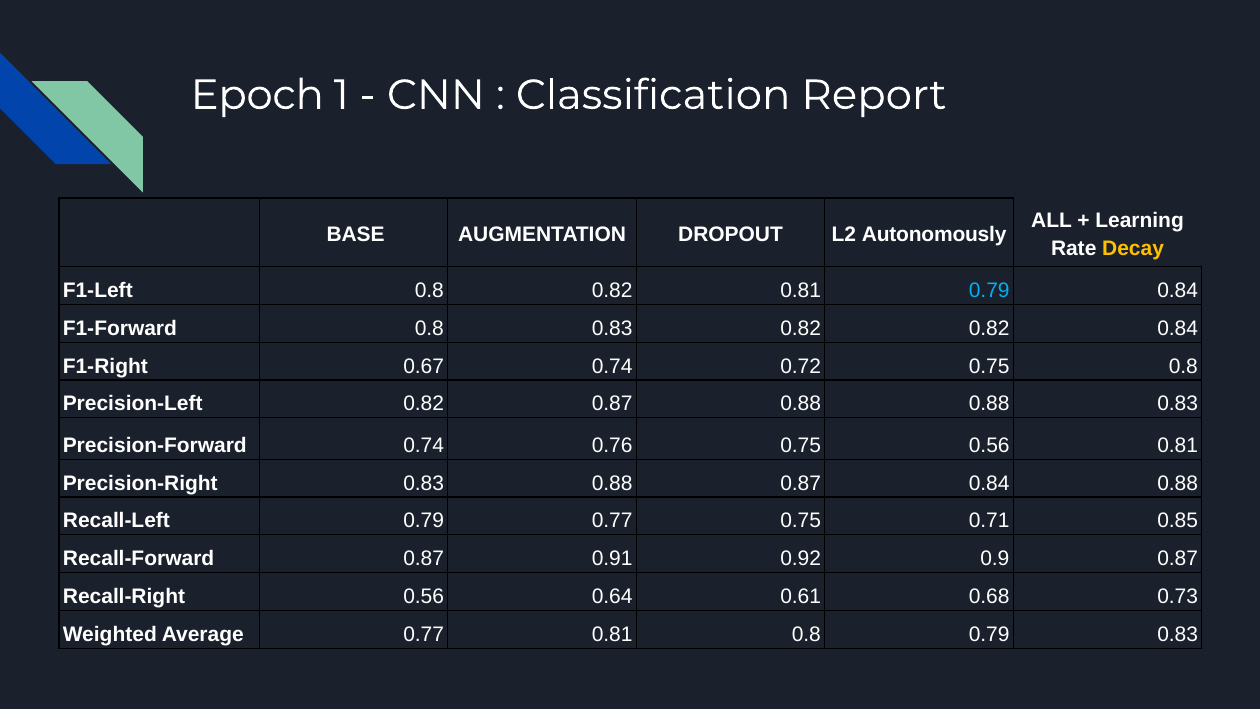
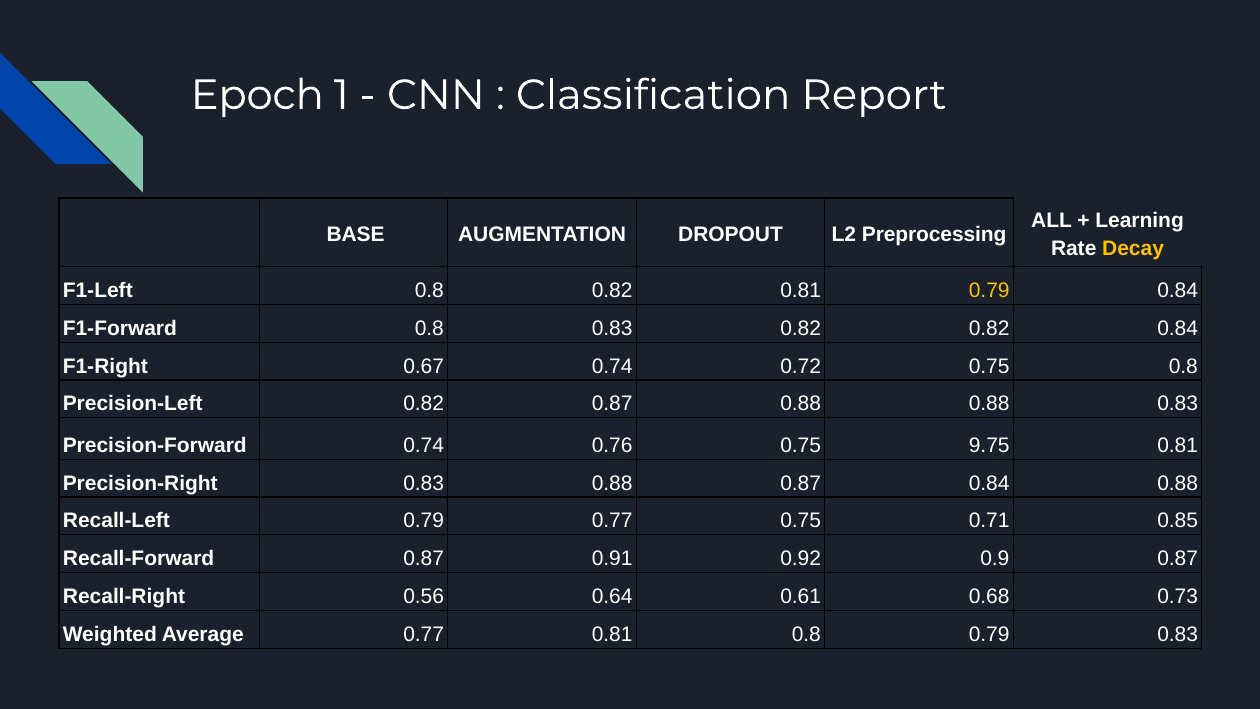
Autonomously: Autonomously -> Preprocessing
0.79 at (989, 290) colour: light blue -> yellow
0.75 0.56: 0.56 -> 9.75
